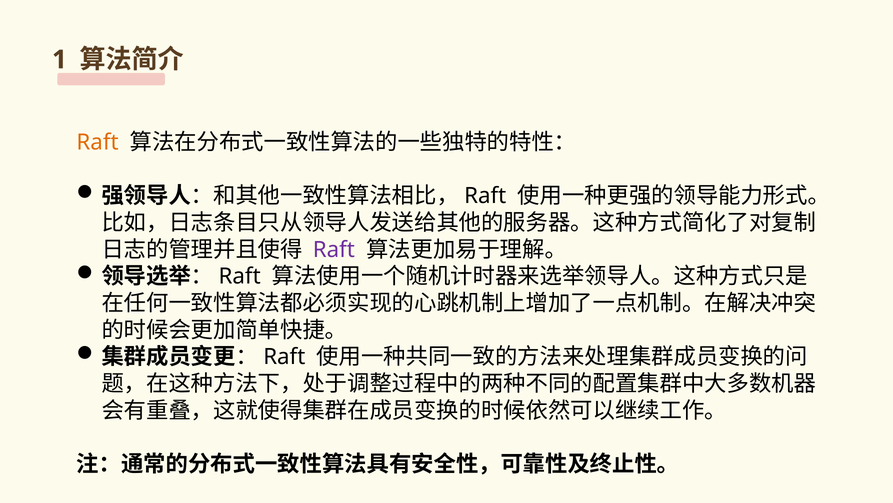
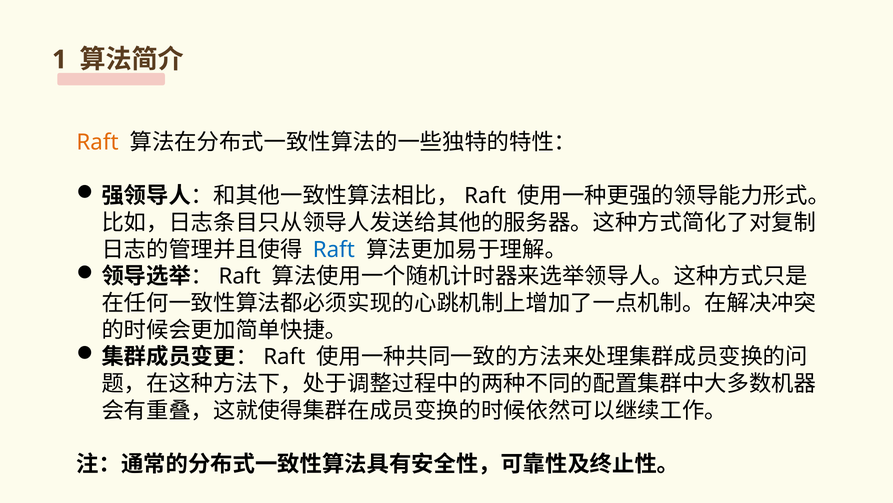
Raft at (334, 249) colour: purple -> blue
